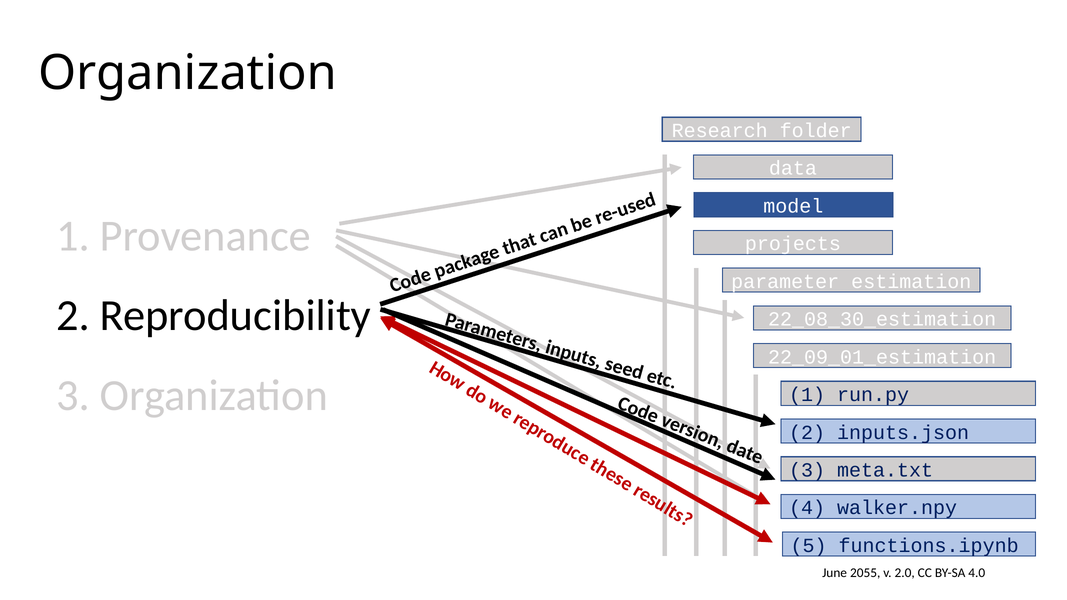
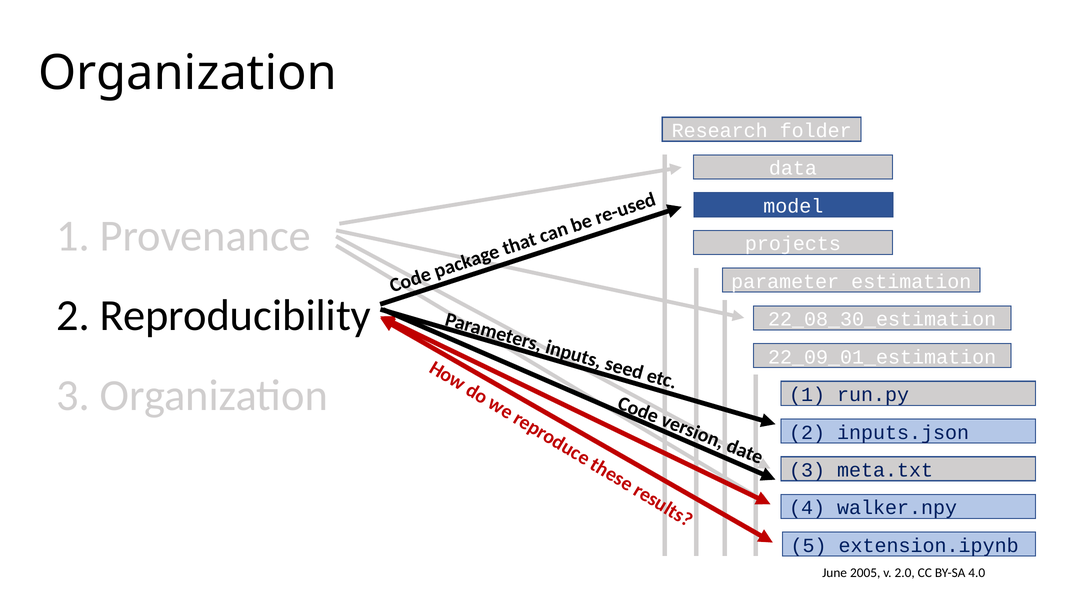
functions.ipynb: functions.ipynb -> extension.ipynb
2055: 2055 -> 2005
